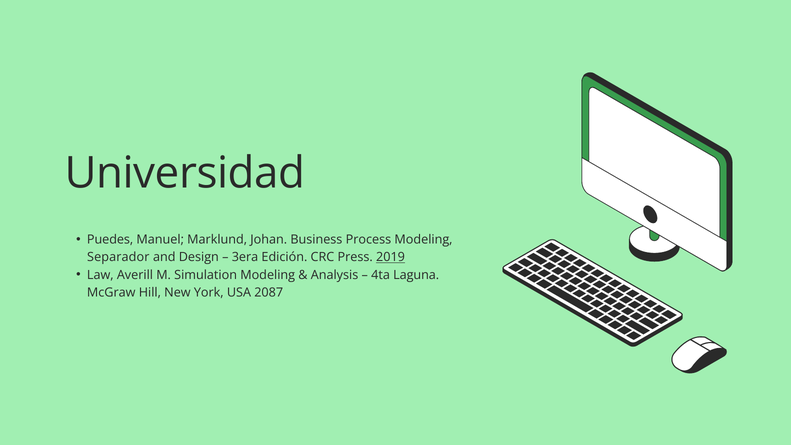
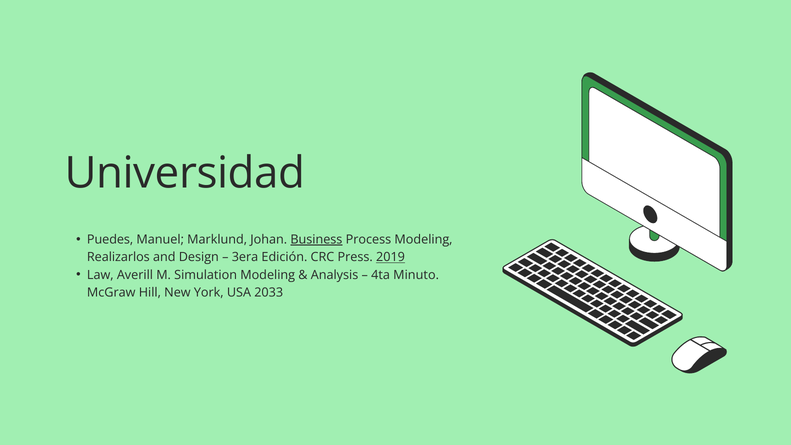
Business underline: none -> present
Separador: Separador -> Realizarlos
Laguna: Laguna -> Minuto
2087: 2087 -> 2033
